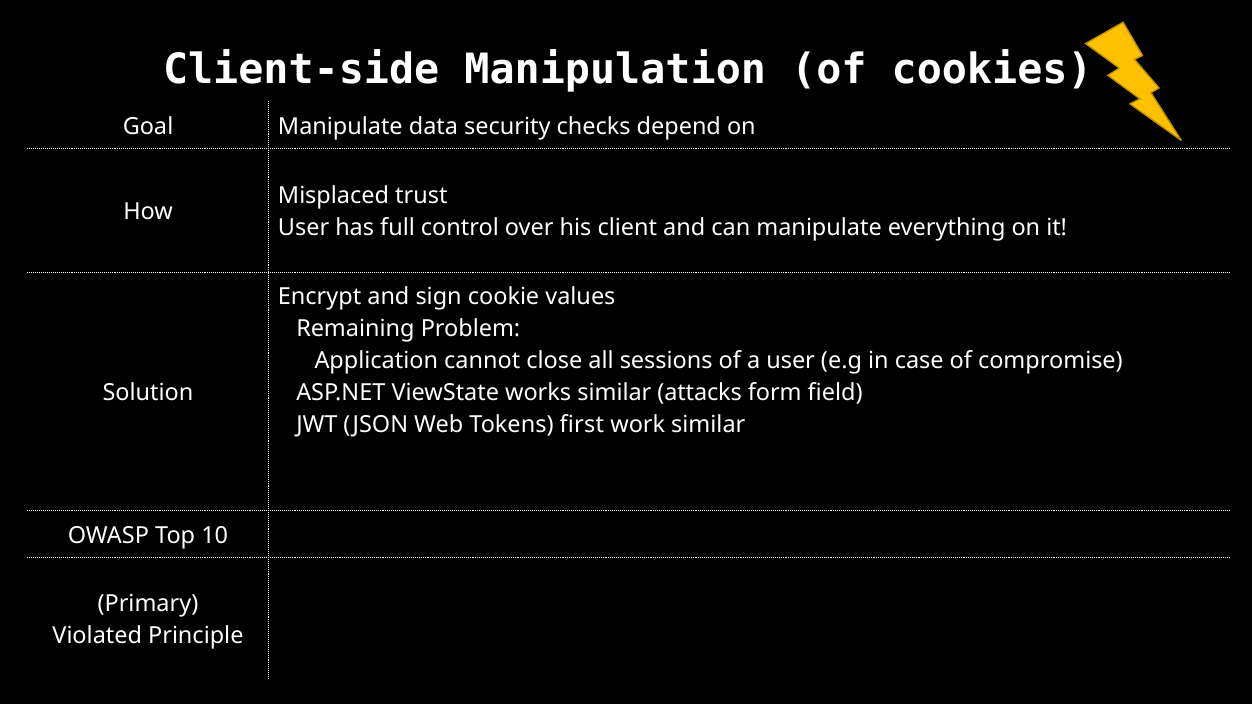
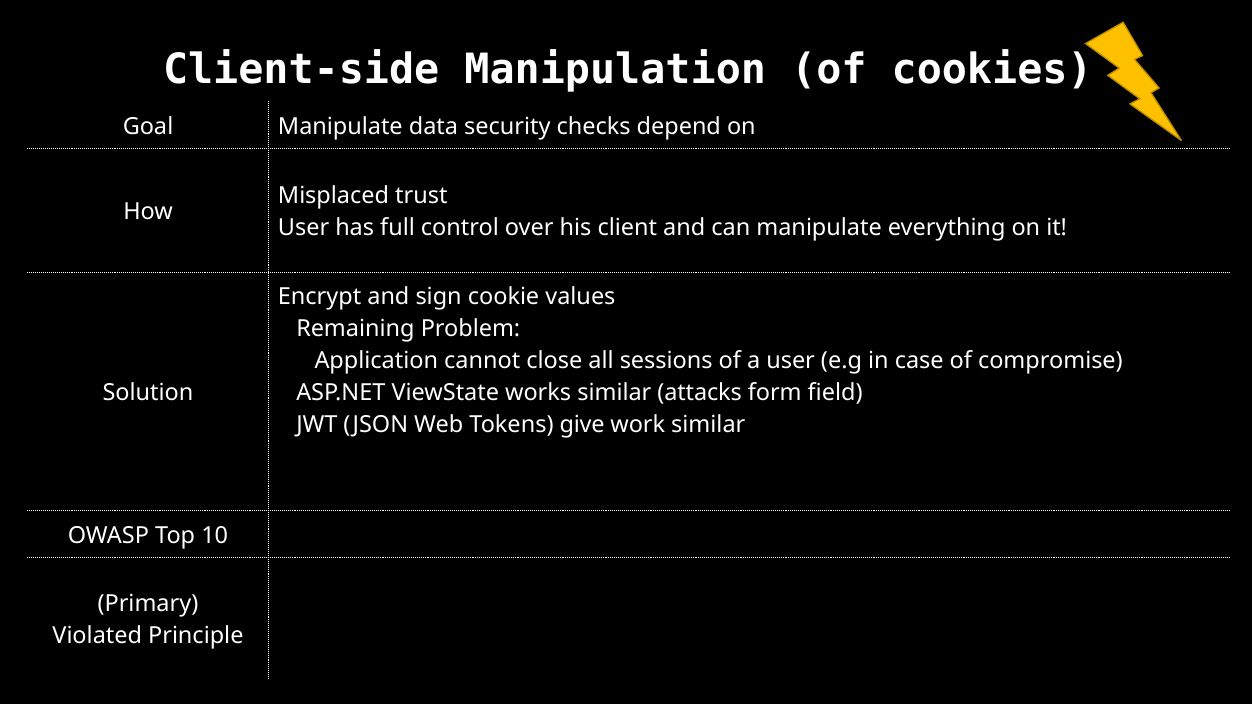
first: first -> give
